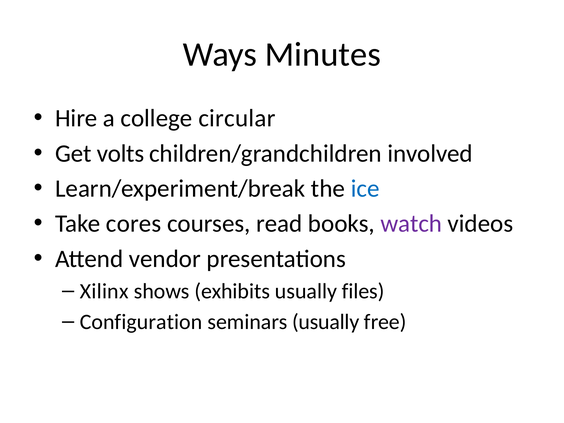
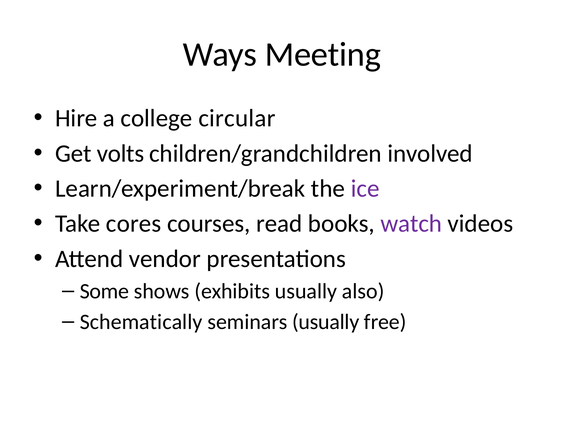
Minutes: Minutes -> Meeting
ice colour: blue -> purple
Xilinx: Xilinx -> Some
files: files -> also
Configuration: Configuration -> Schematically
